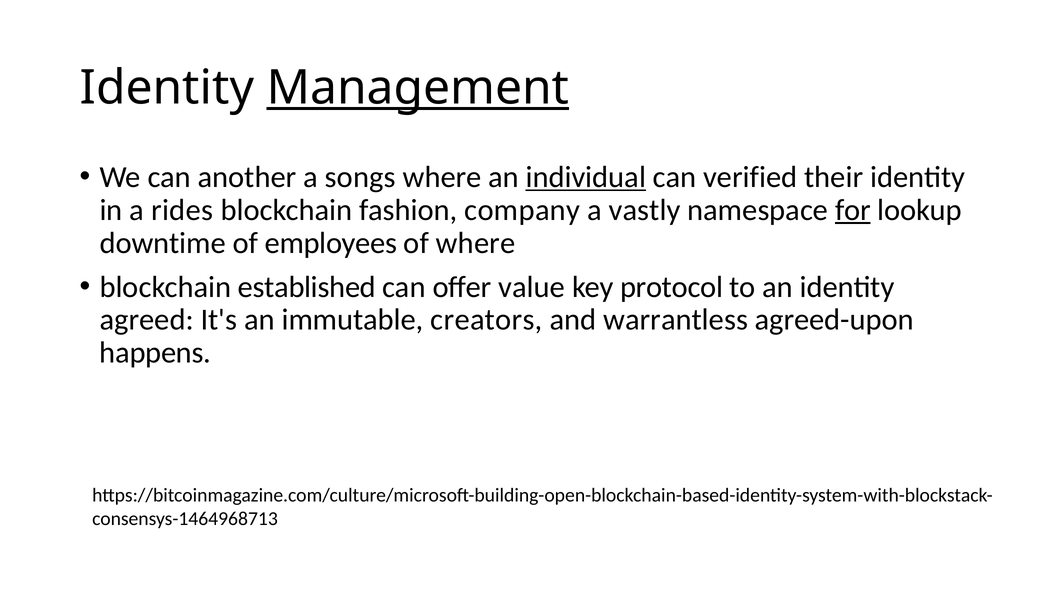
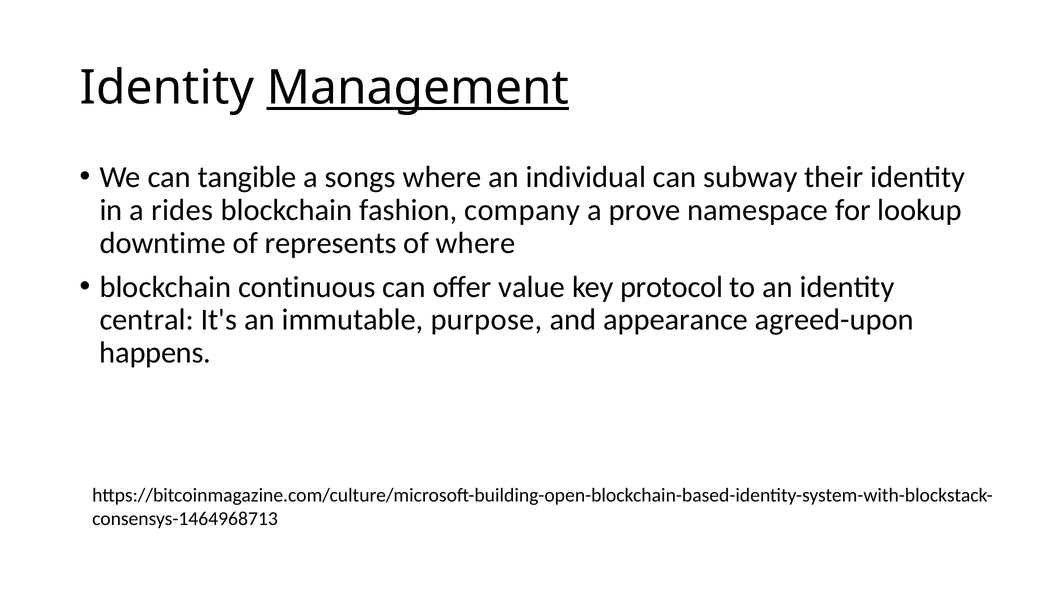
another: another -> tangible
individual underline: present -> none
verified: verified -> subway
vastly: vastly -> prove
for underline: present -> none
employees: employees -> represents
established: established -> continuous
agreed: agreed -> central
creators: creators -> purpose
warrantless: warrantless -> appearance
